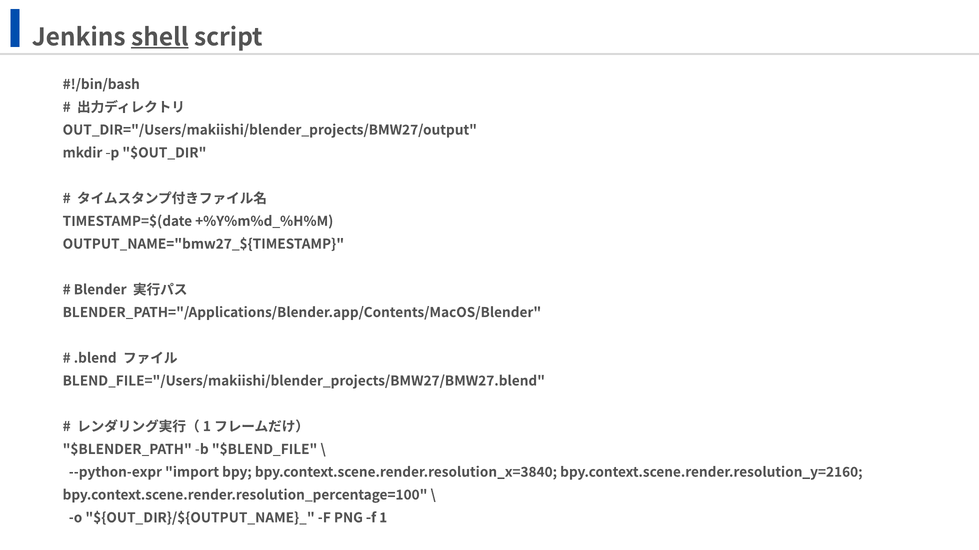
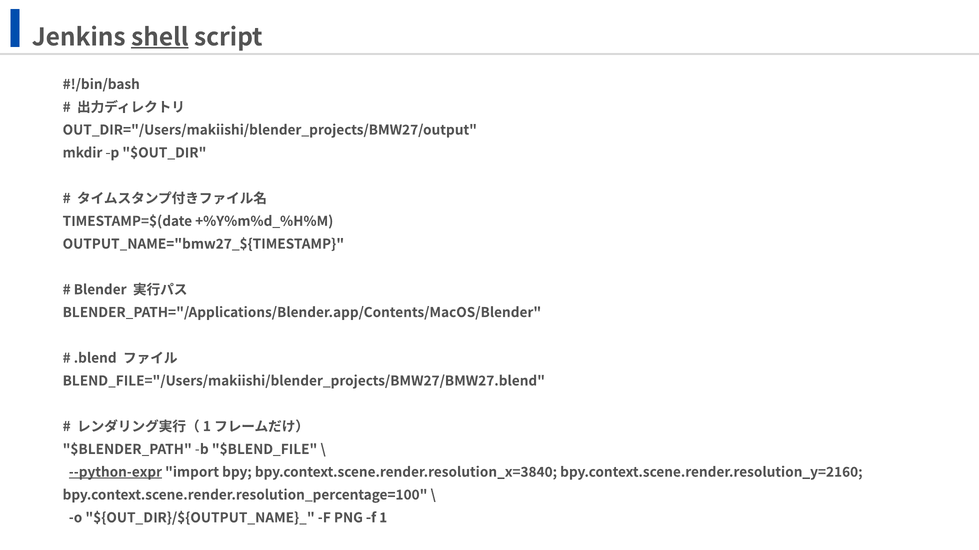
--python-expr underline: none -> present
